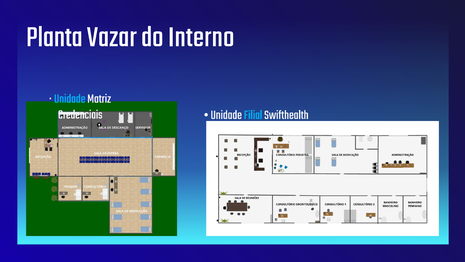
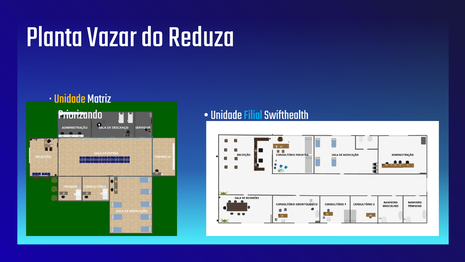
Interno: Interno -> Reduza
Unidade at (70, 98) colour: light blue -> yellow
Credenciais: Credenciais -> Priorizando
